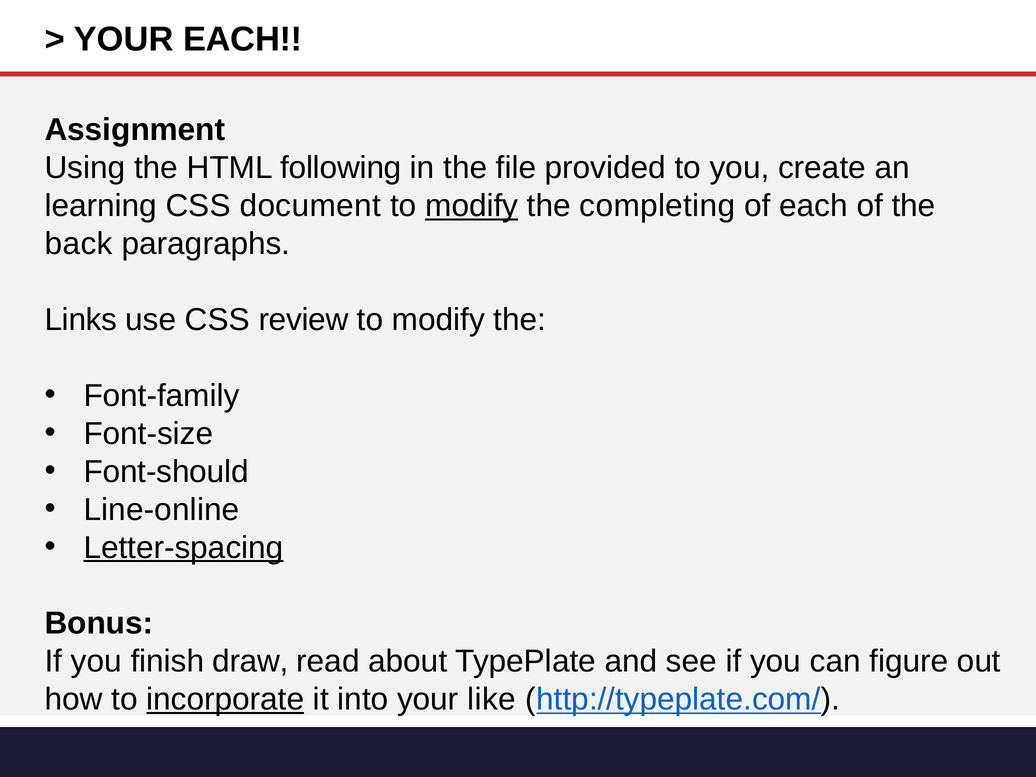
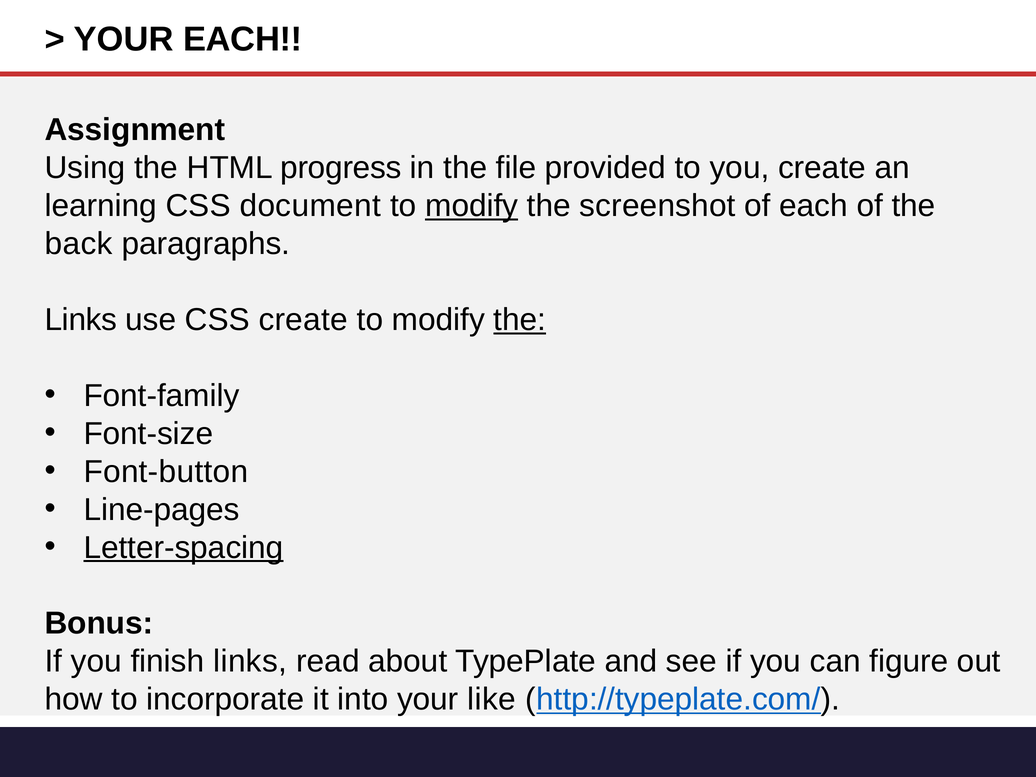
following: following -> progress
completing: completing -> screenshot
CSS review: review -> create
the at (520, 320) underline: none -> present
Font-should: Font-should -> Font-button
Line-online: Line-online -> Line-pages
finish draw: draw -> links
incorporate underline: present -> none
